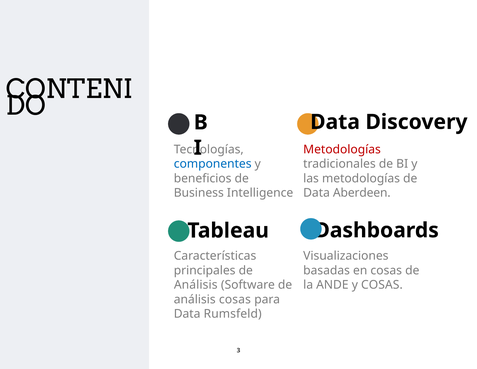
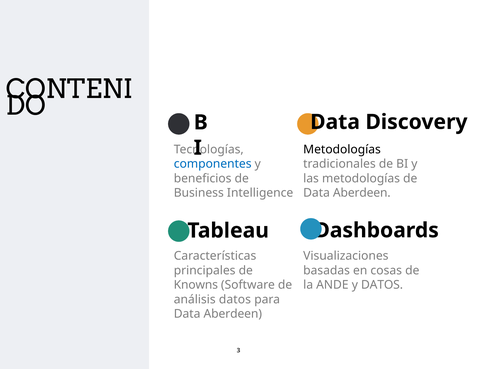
Metodologías at (342, 149) colour: red -> black
Análisis at (196, 285): Análisis -> Knowns
y COSAS: COSAS -> DATOS
análisis cosas: cosas -> datos
Rumsfeld at (233, 314): Rumsfeld -> Aberdeen
